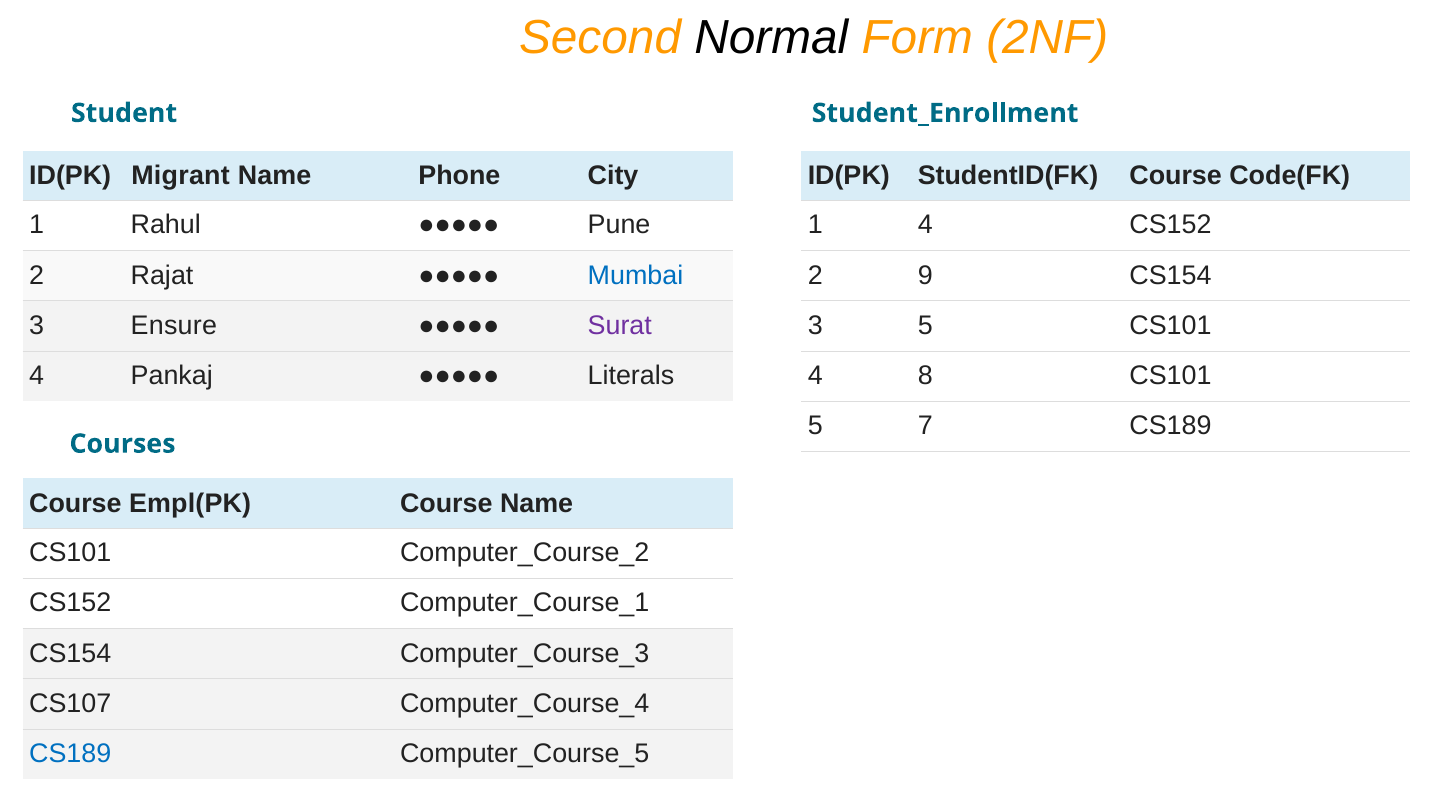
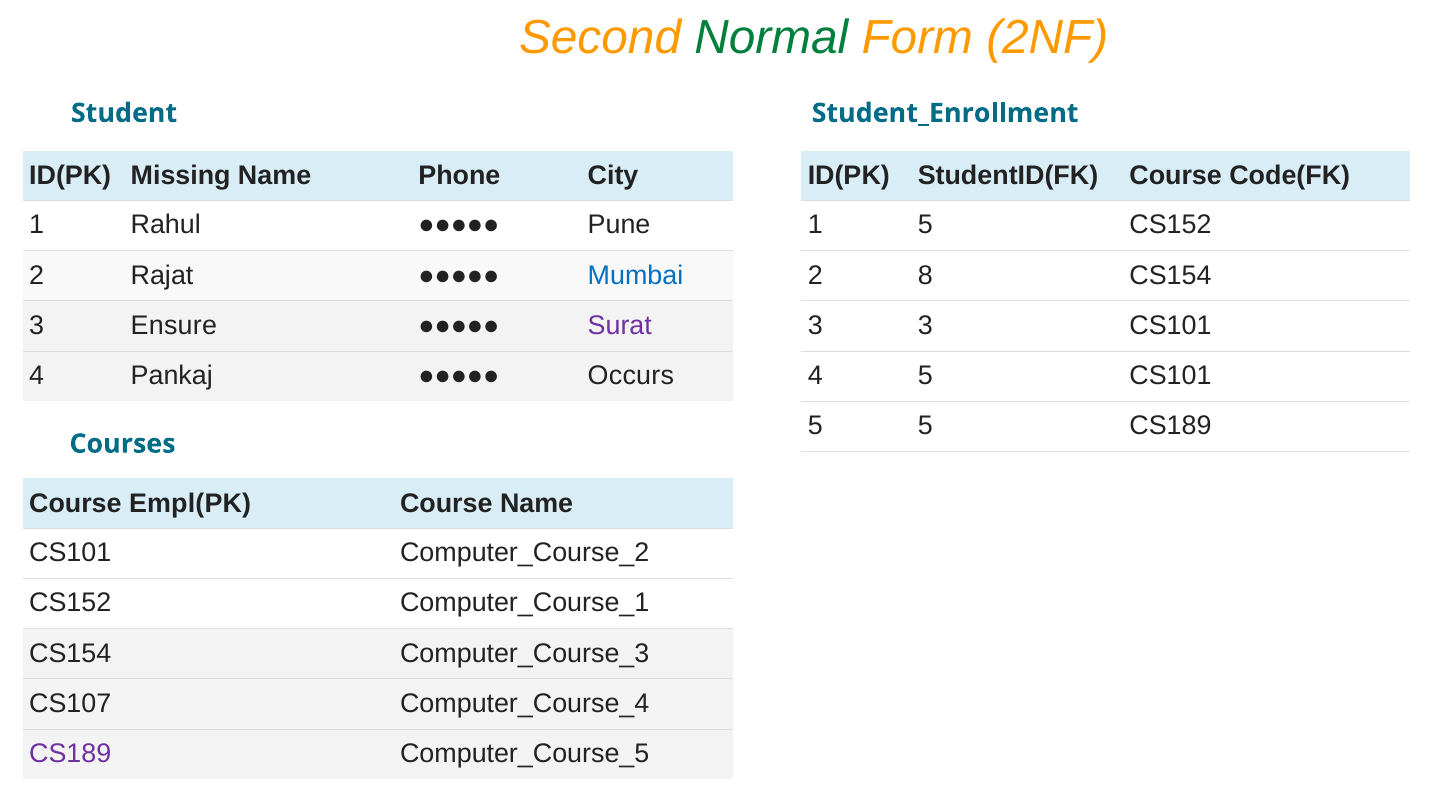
Normal colour: black -> green
Migrant: Migrant -> Missing
1 4: 4 -> 5
9: 9 -> 8
3 5: 5 -> 3
Literals: Literals -> Occurs
4 8: 8 -> 5
5 7: 7 -> 5
CS189 at (70, 754) colour: blue -> purple
